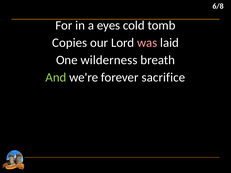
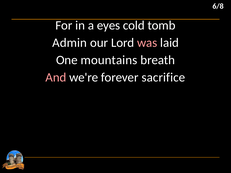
Copies: Copies -> Admin
wilderness: wilderness -> mountains
And colour: light green -> pink
